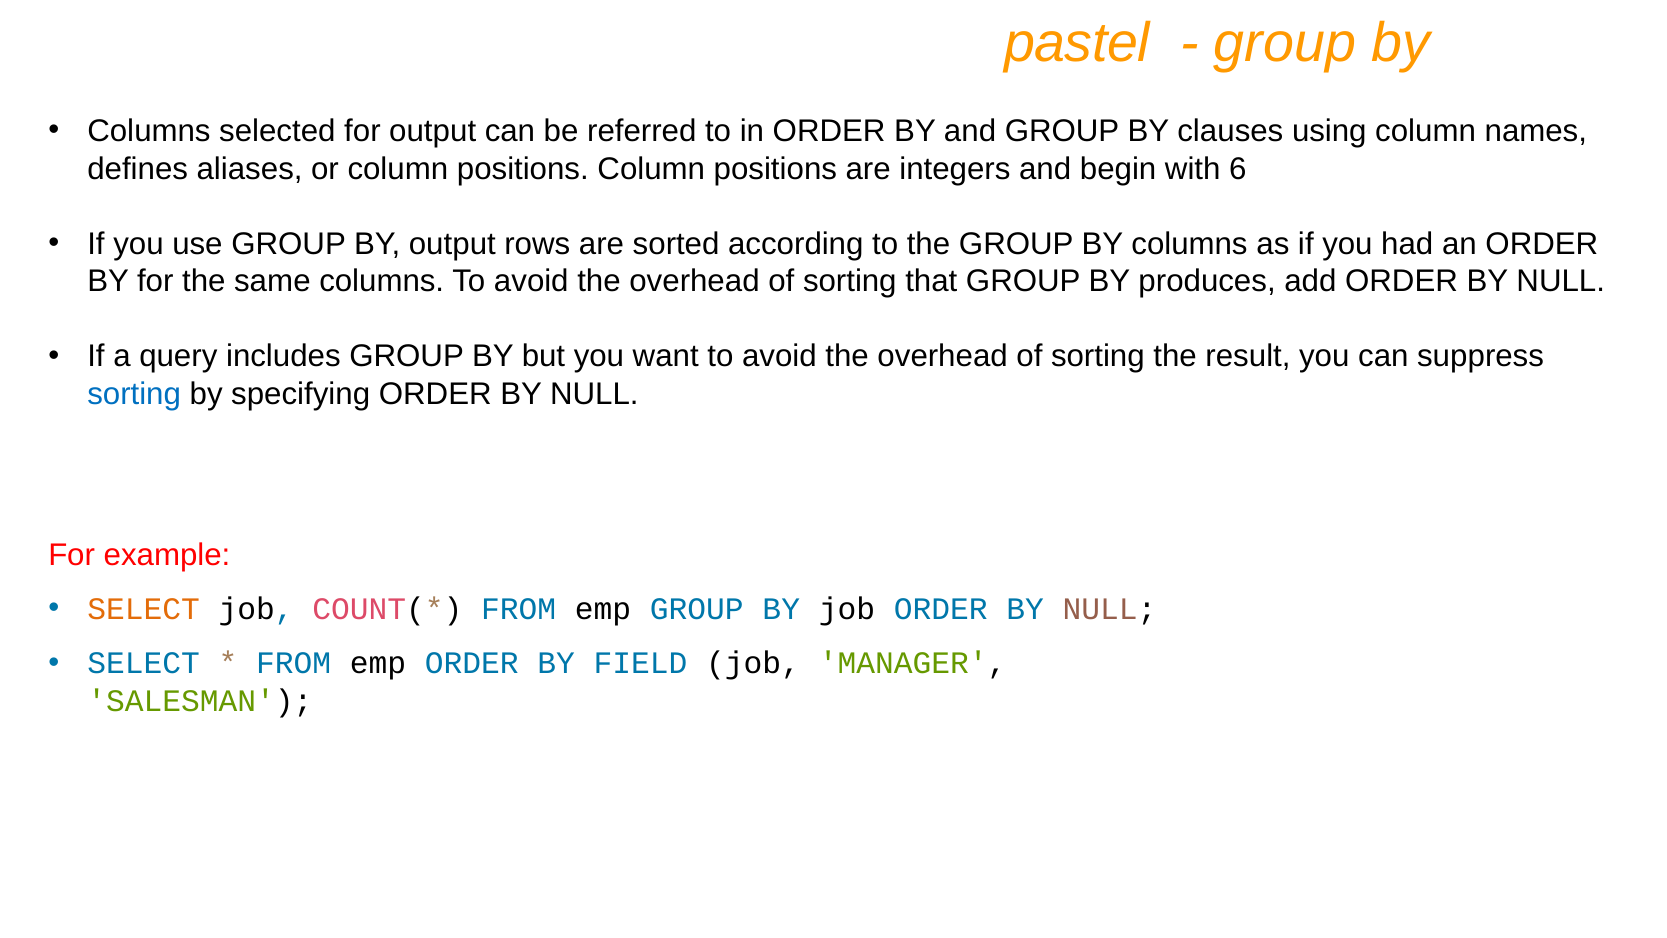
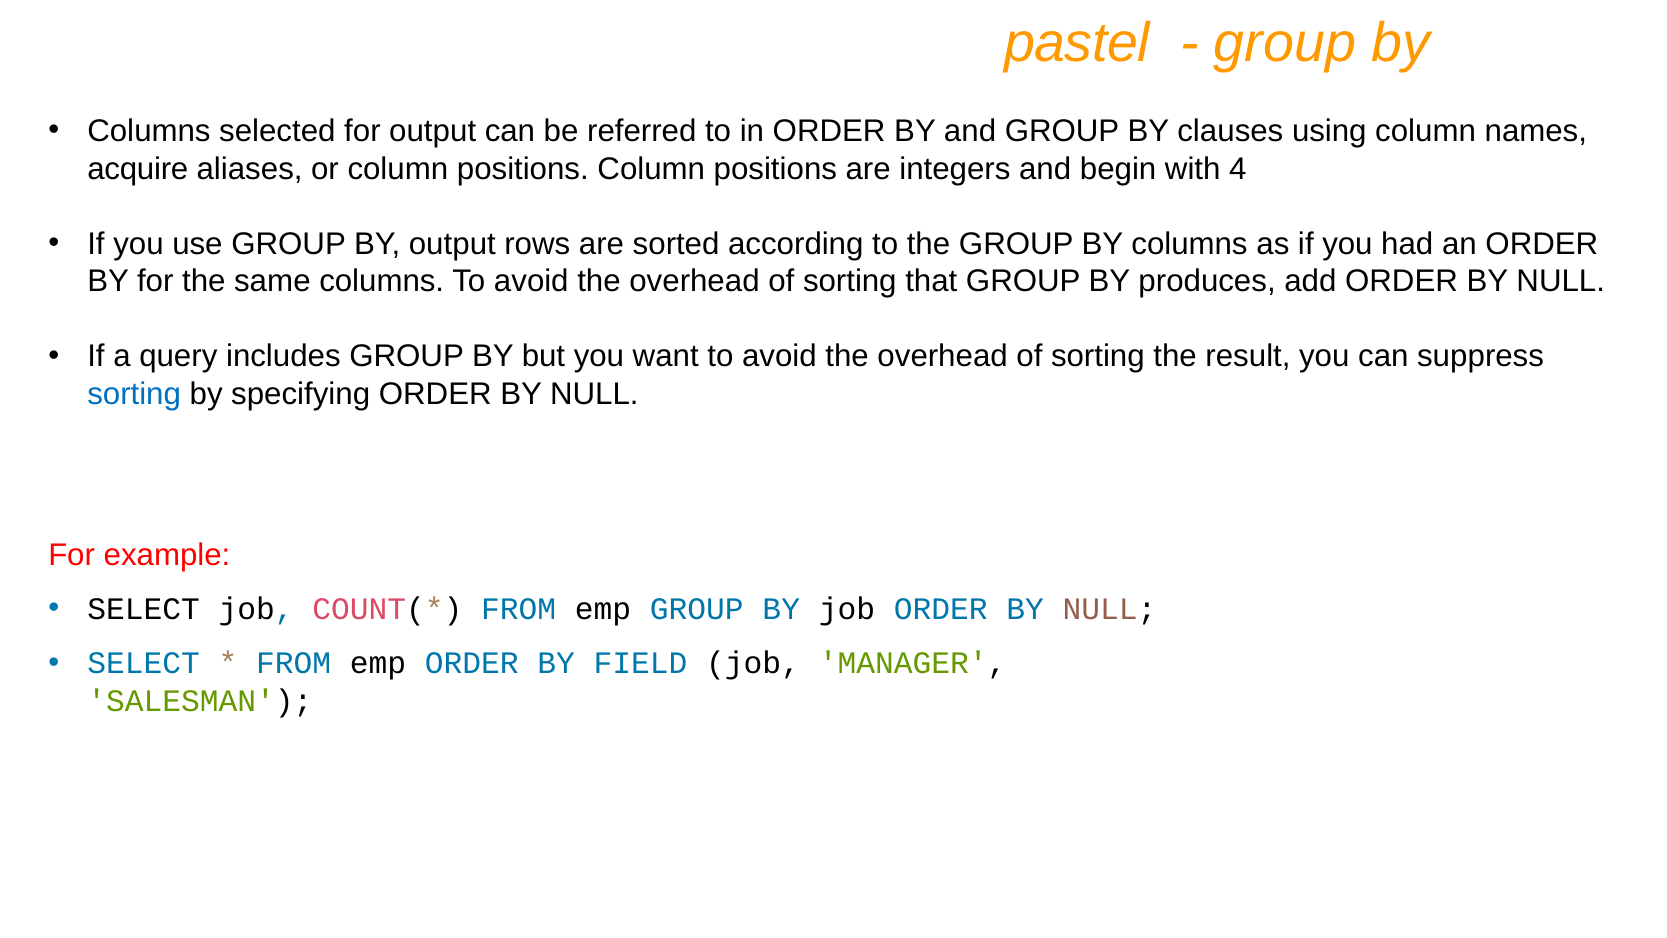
defines: defines -> acquire
6: 6 -> 4
SELECT at (144, 609) colour: orange -> black
